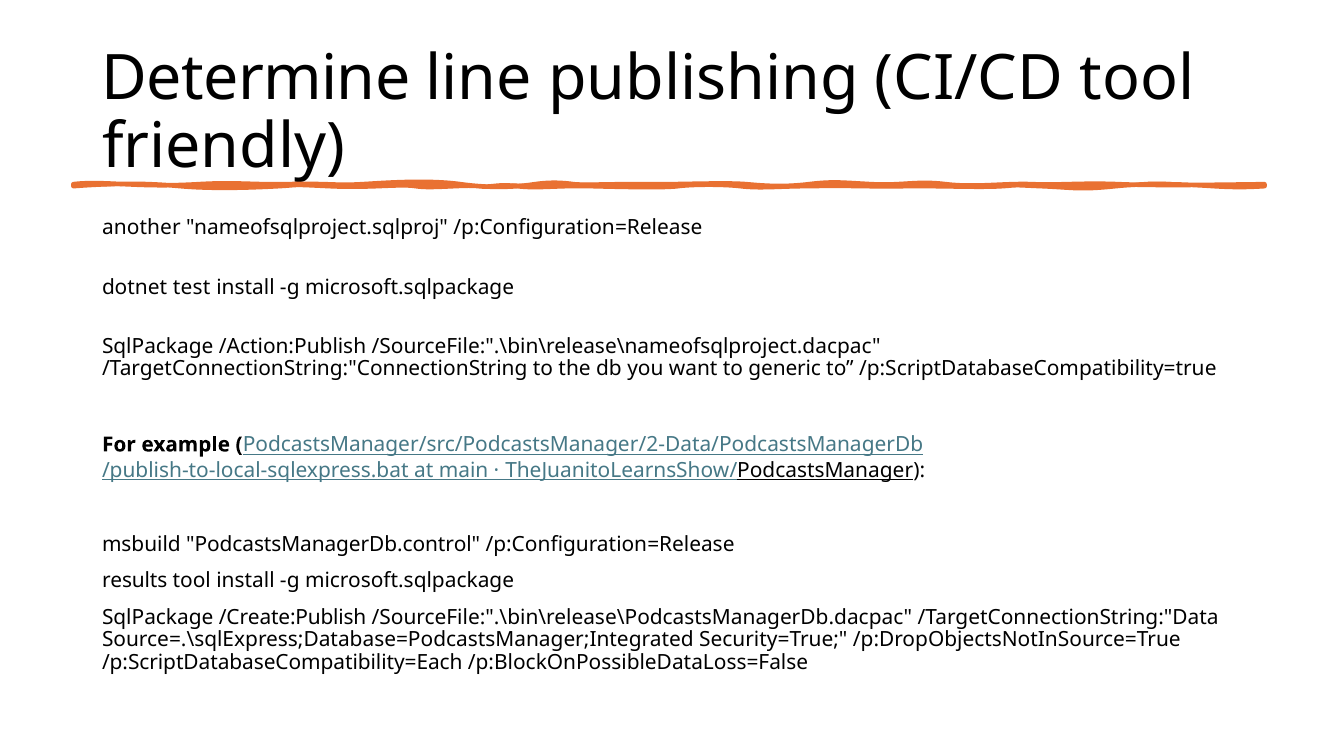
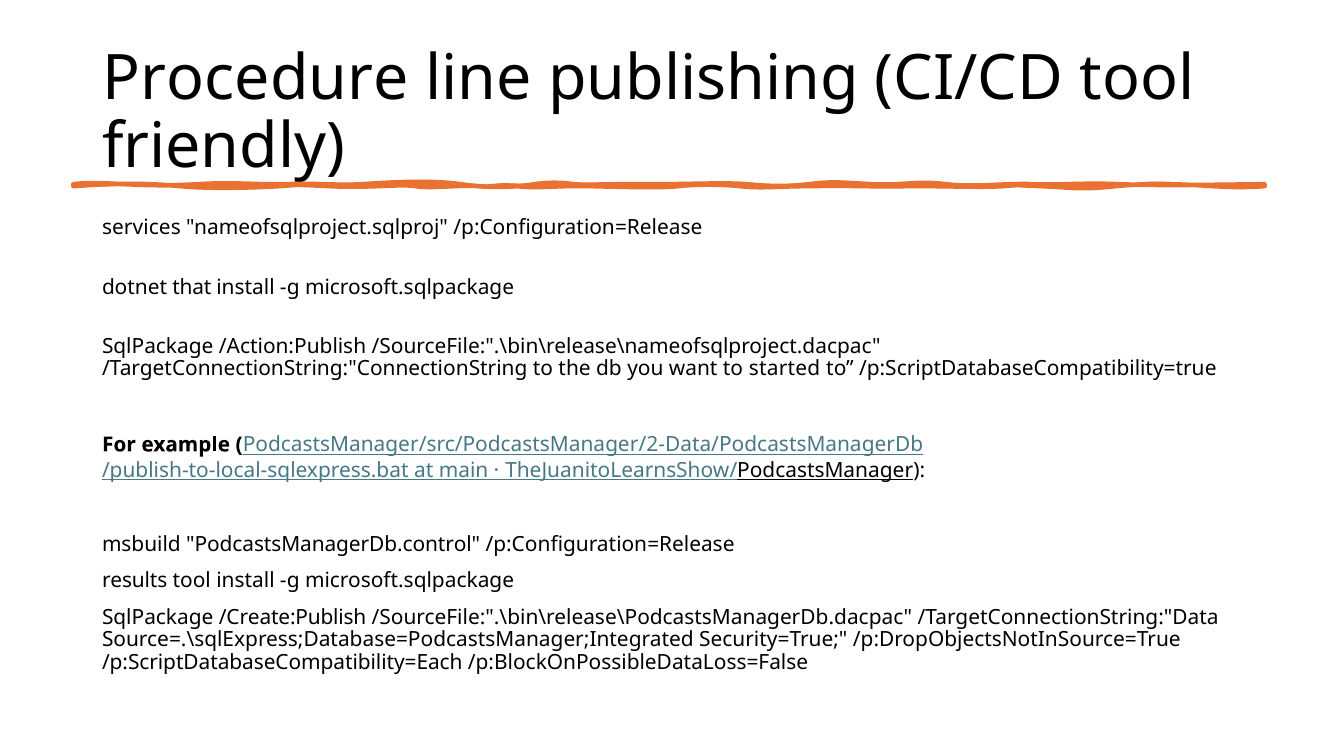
Determine: Determine -> Procedure
another: another -> services
test: test -> that
generic: generic -> started
